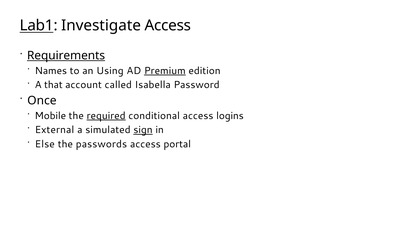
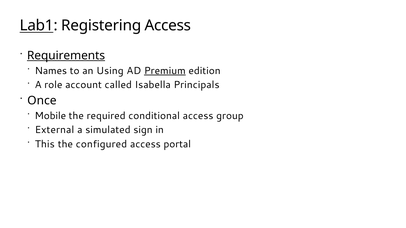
Investigate: Investigate -> Registering
that: that -> role
Password: Password -> Principals
required underline: present -> none
logins: logins -> group
sign underline: present -> none
Else: Else -> This
passwords: passwords -> configured
